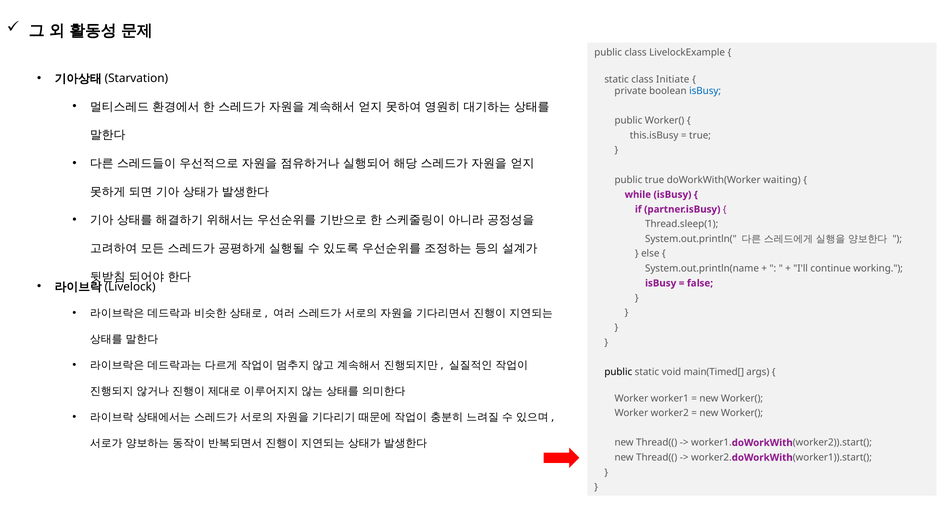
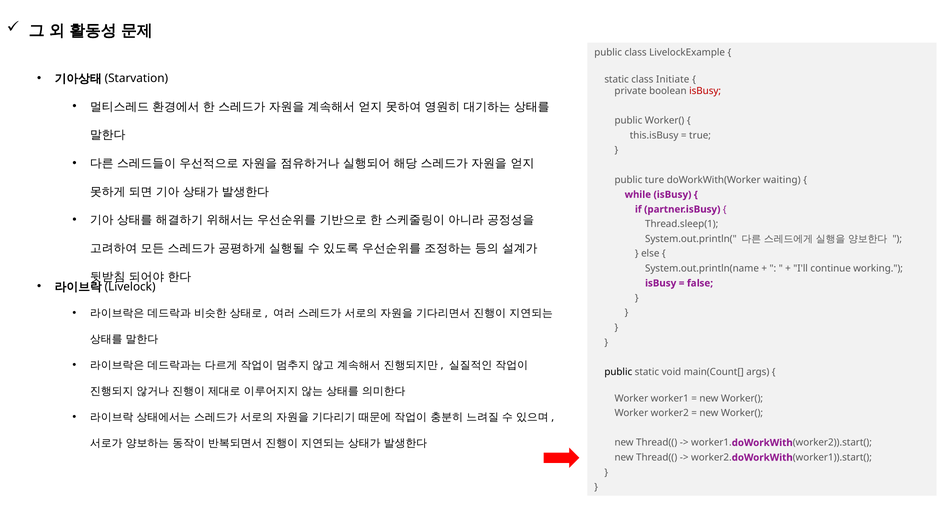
isBusy at (705, 91) colour: blue -> red
public true: true -> ture
main(Timed[: main(Timed[ -> main(Count[
